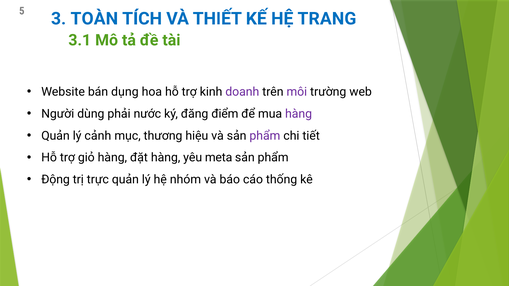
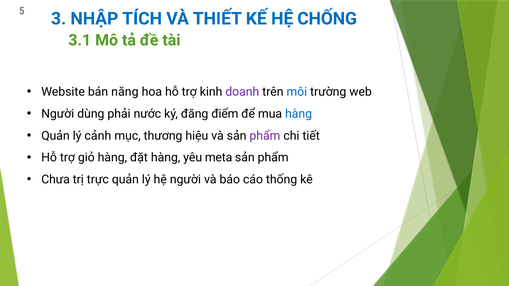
TOÀN: TOÀN -> NHẬP
TRANG: TRANG -> CHỐNG
dụng: dụng -> năng
môi colour: purple -> blue
hàng at (299, 114) colour: purple -> blue
Động: Động -> Chưa
hệ nhóm: nhóm -> người
